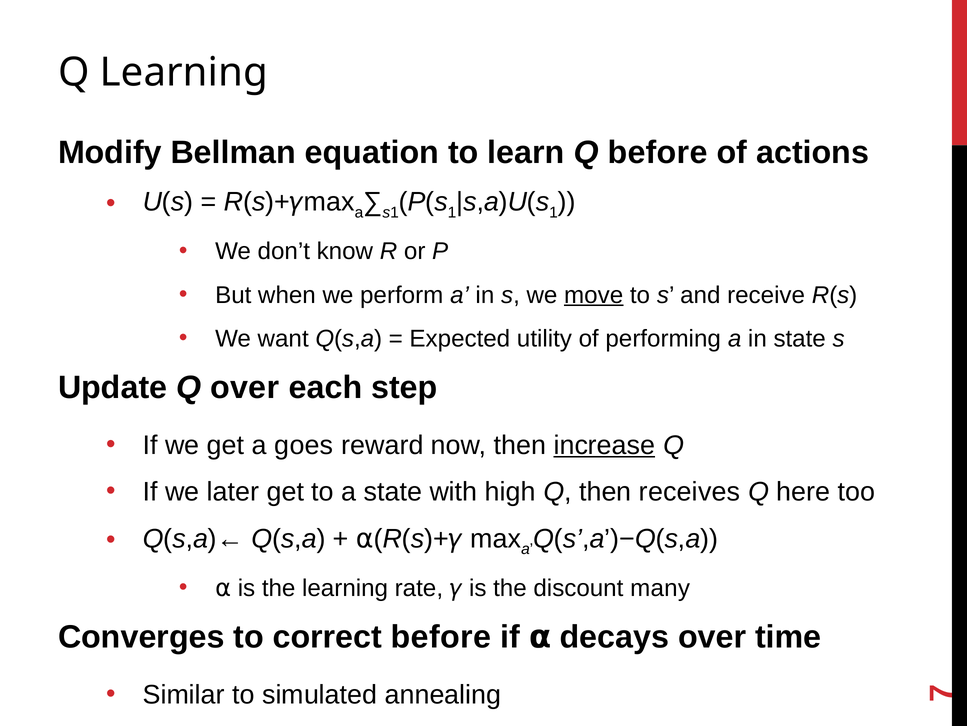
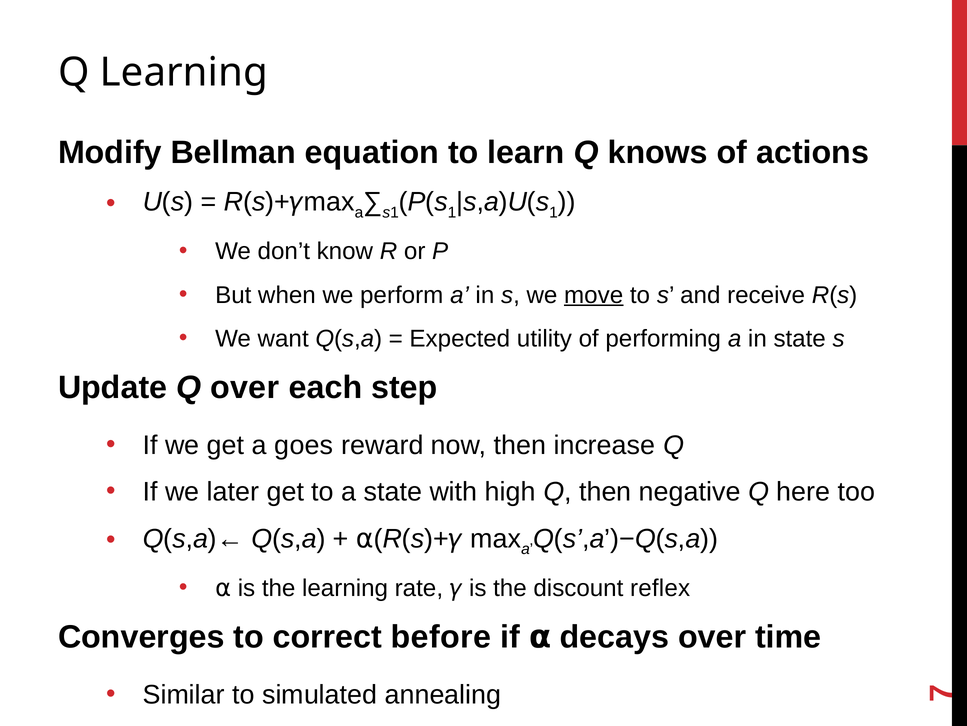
Q before: before -> knows
increase underline: present -> none
receives: receives -> negative
many: many -> reflex
